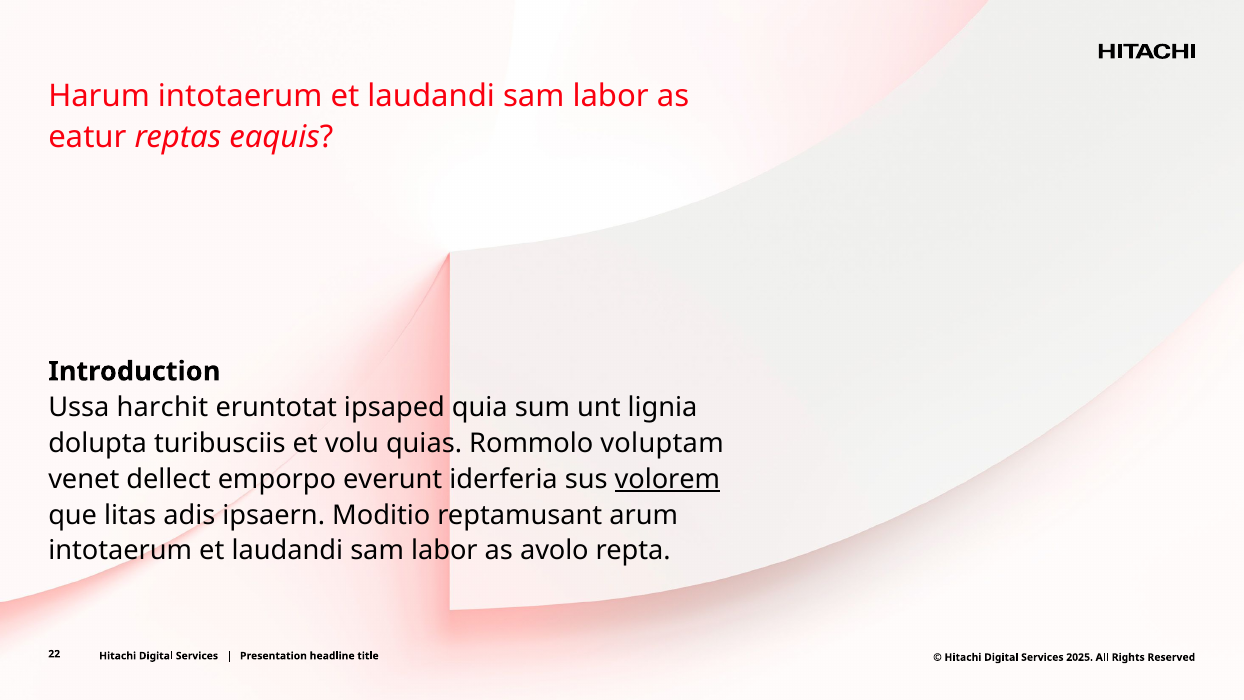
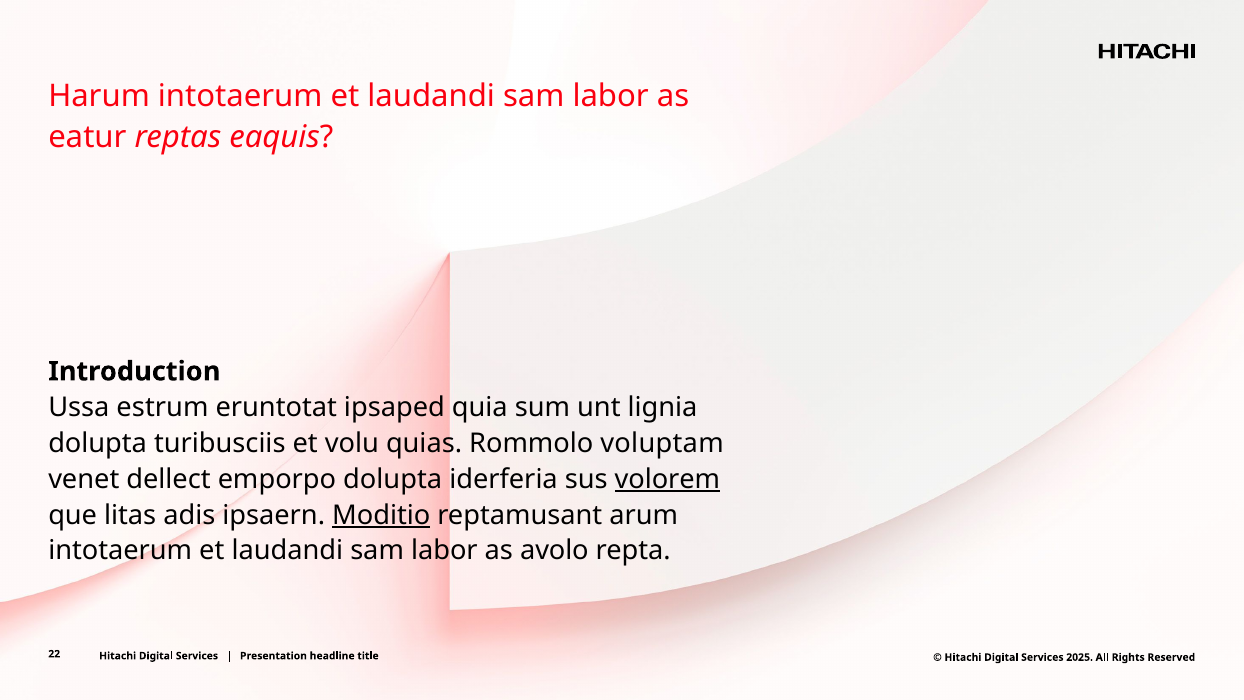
harchit: harchit -> estrum
emporpo everunt: everunt -> dolupta
Moditio underline: none -> present
